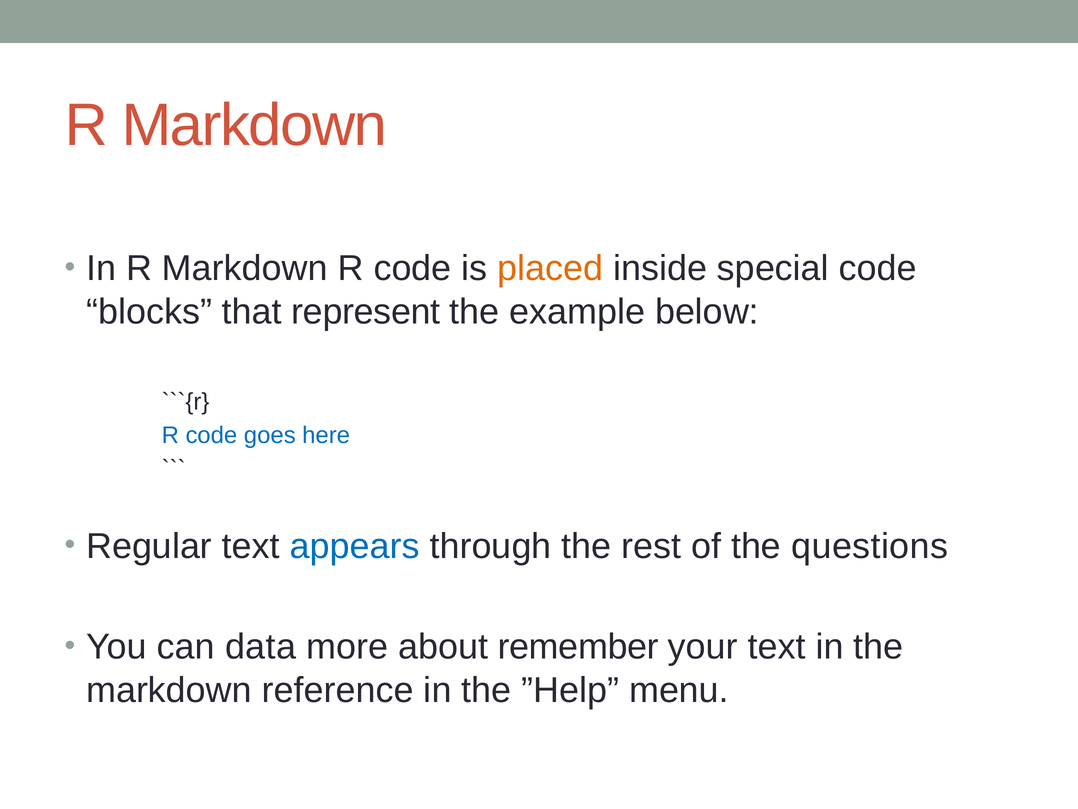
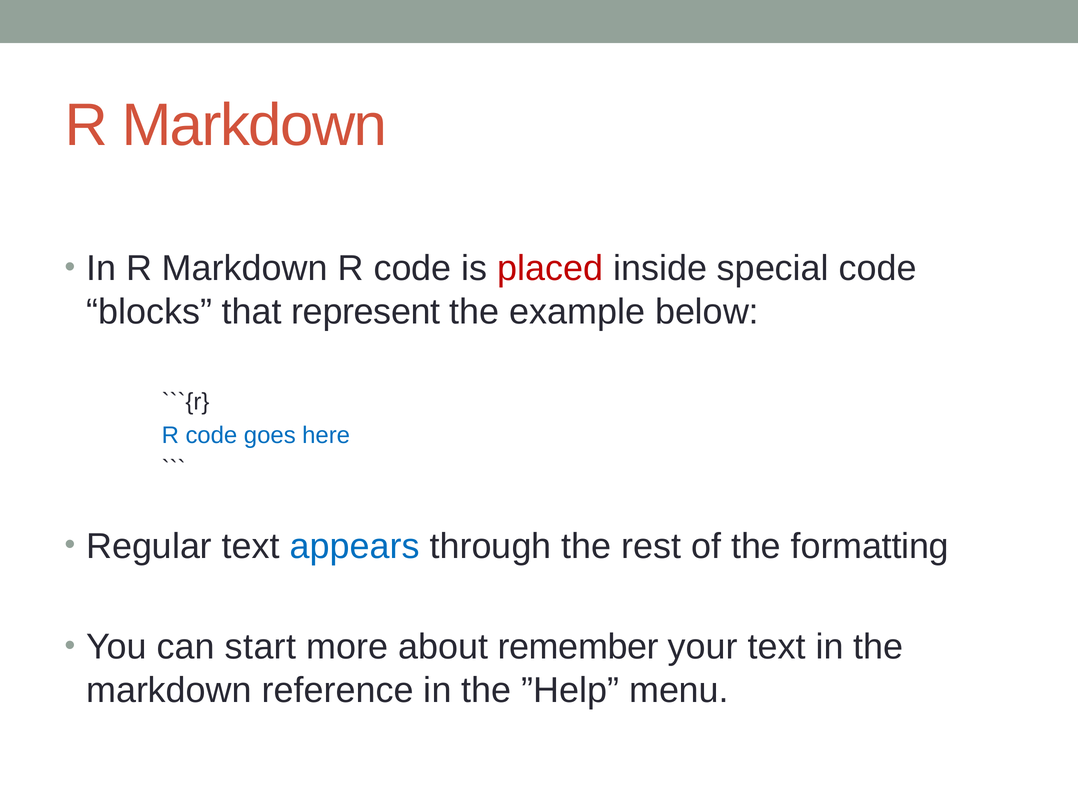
placed colour: orange -> red
questions: questions -> formatting
data: data -> start
